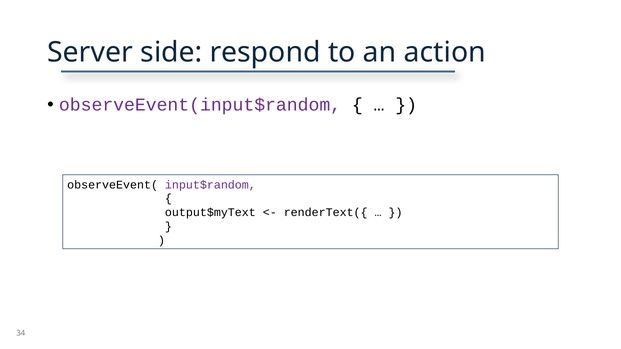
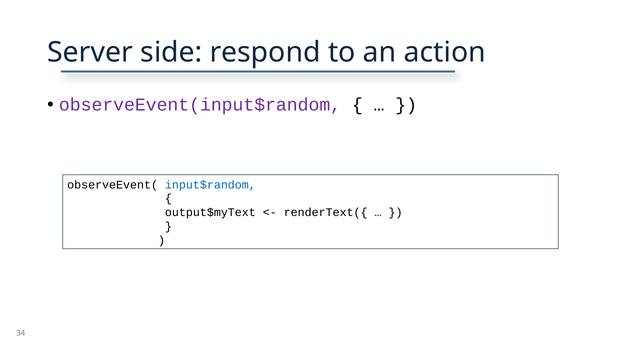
input$random colour: purple -> blue
